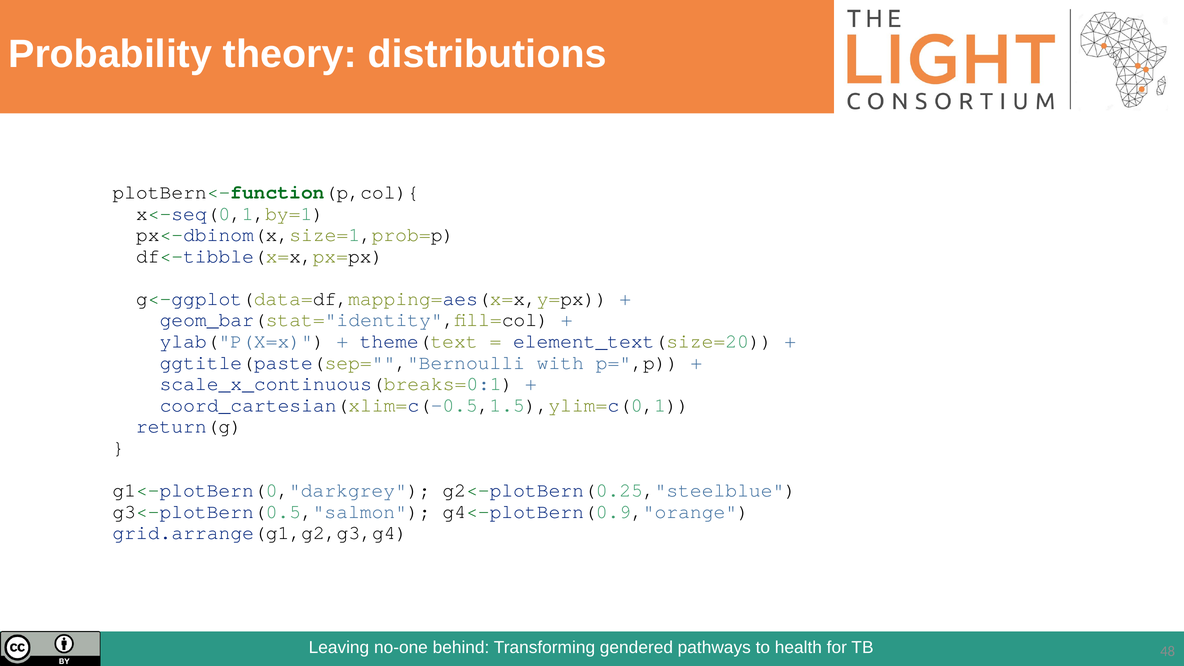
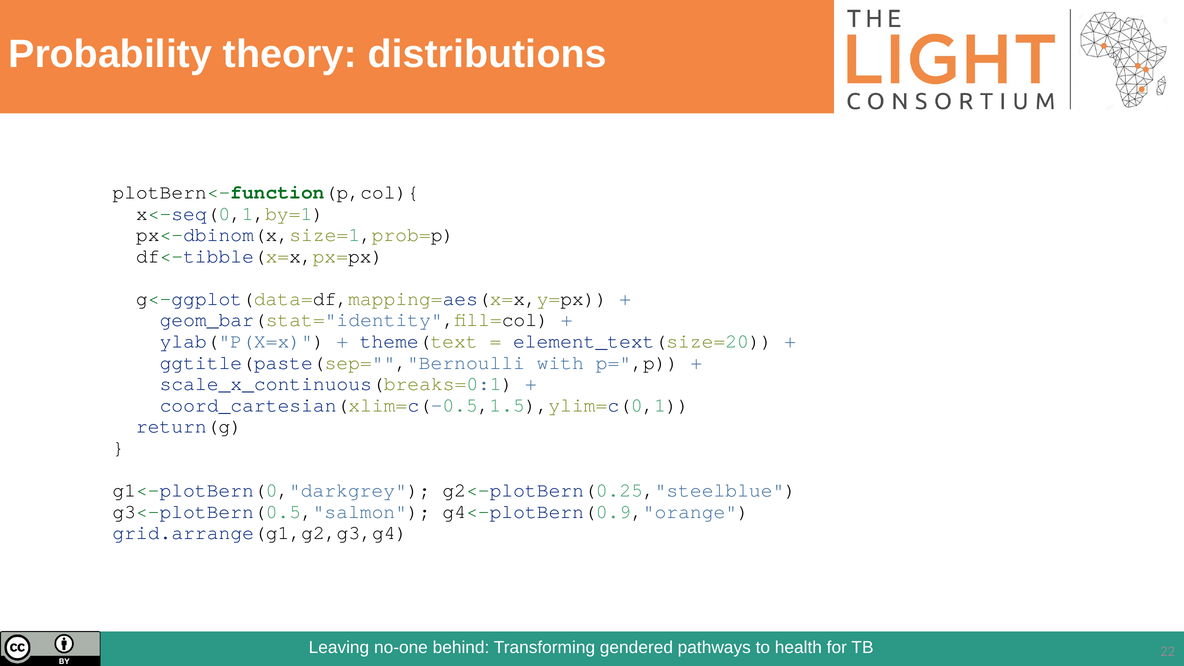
48: 48 -> 22
